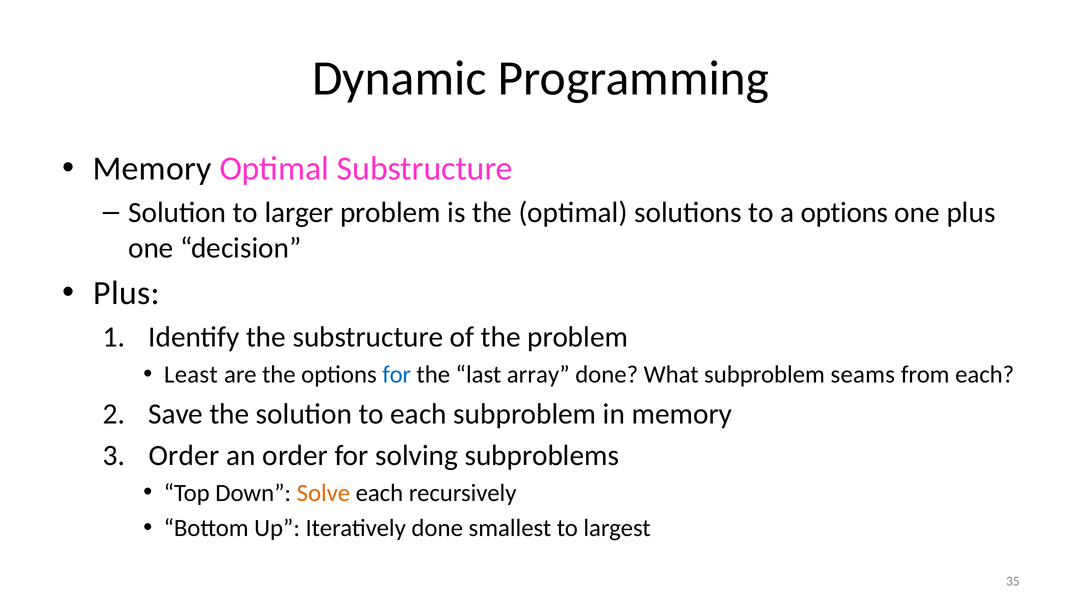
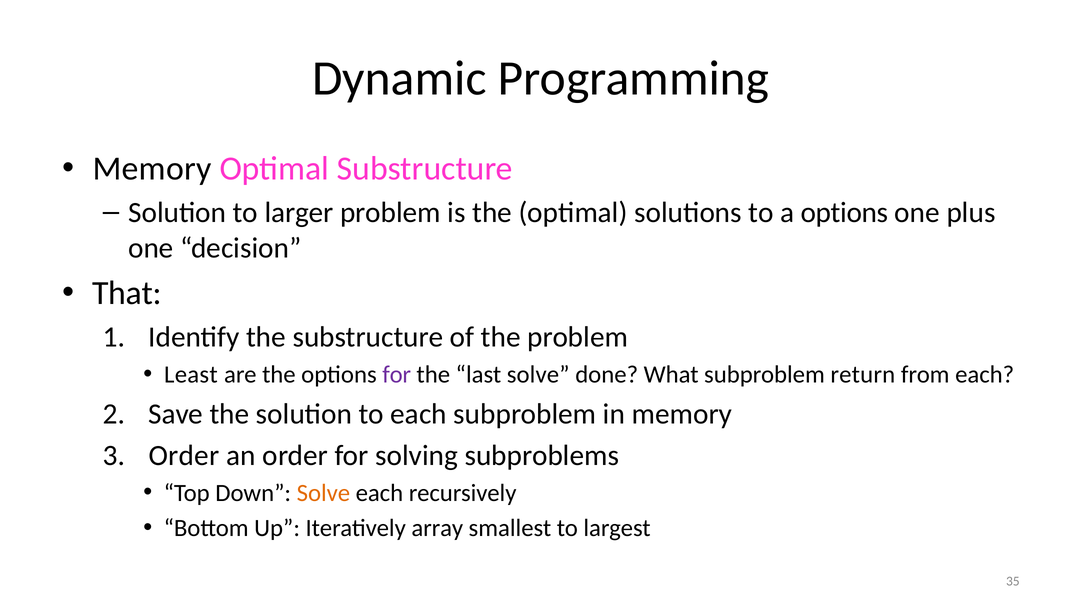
Plus at (127, 293): Plus -> That
for at (397, 375) colour: blue -> purple
last array: array -> solve
seams: seams -> return
Iteratively done: done -> array
